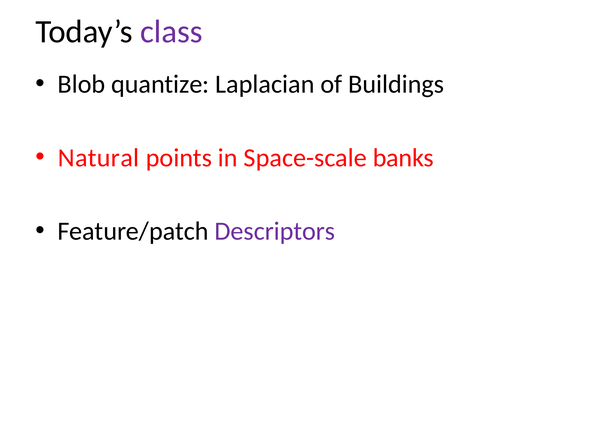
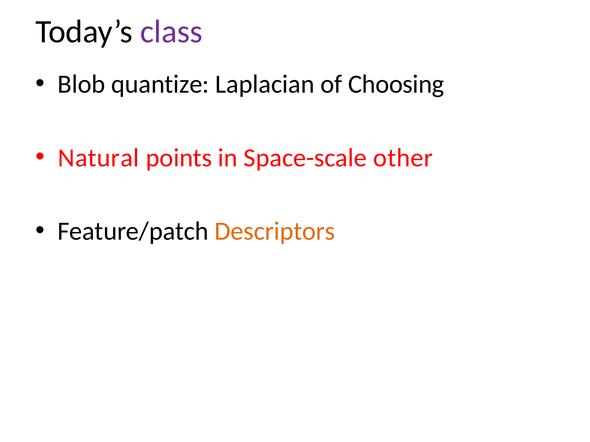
Buildings: Buildings -> Choosing
banks: banks -> other
Descriptors colour: purple -> orange
